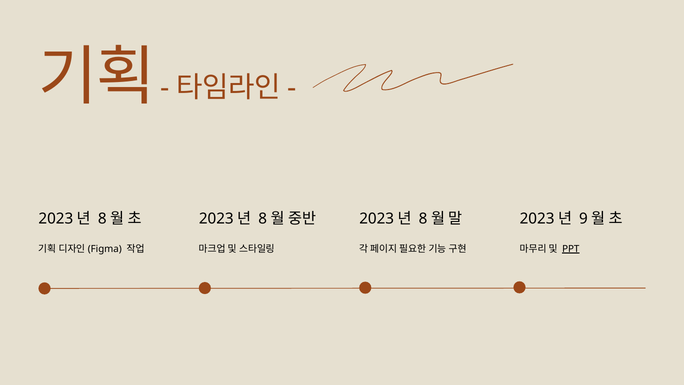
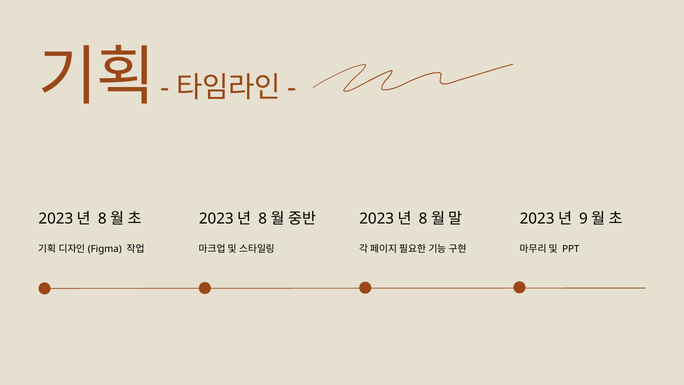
PPT underline: present -> none
